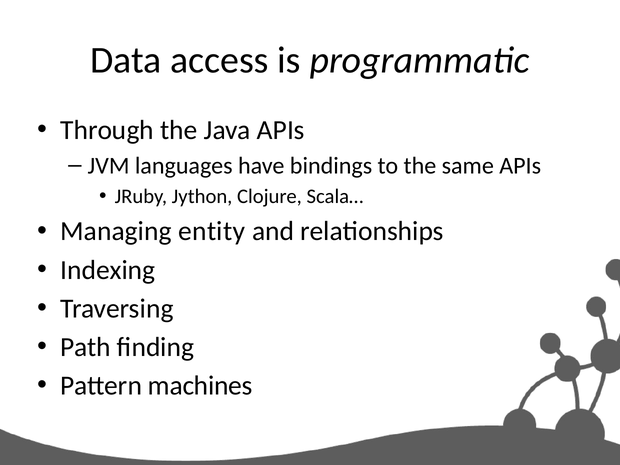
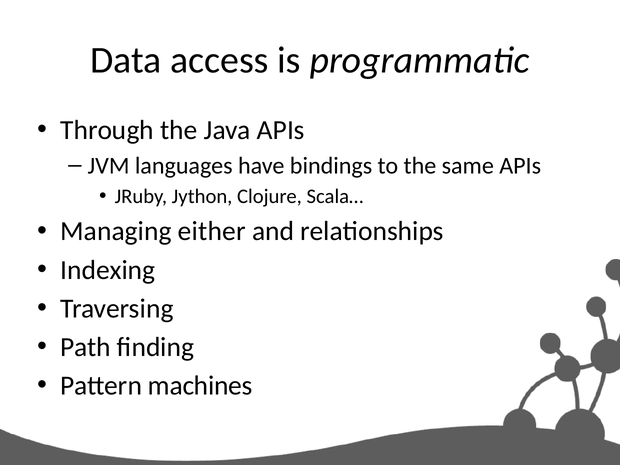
entity: entity -> either
